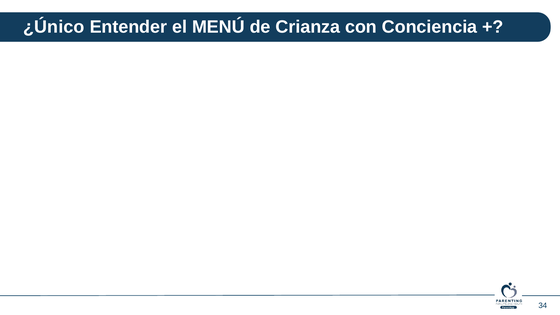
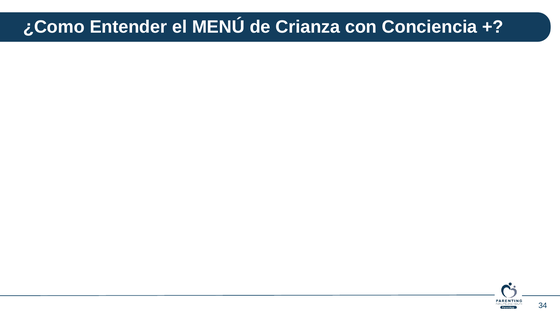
¿Único: ¿Único -> ¿Como
